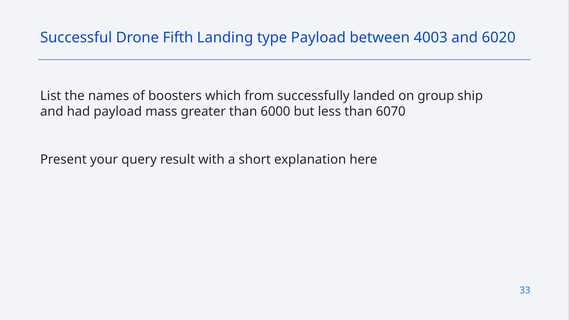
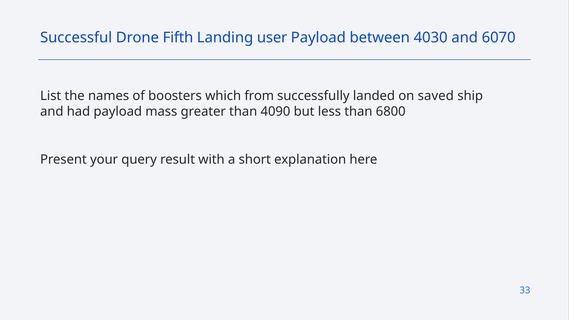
type: type -> user
4003: 4003 -> 4030
6020: 6020 -> 6070
group: group -> saved
6000: 6000 -> 4090
6070: 6070 -> 6800
